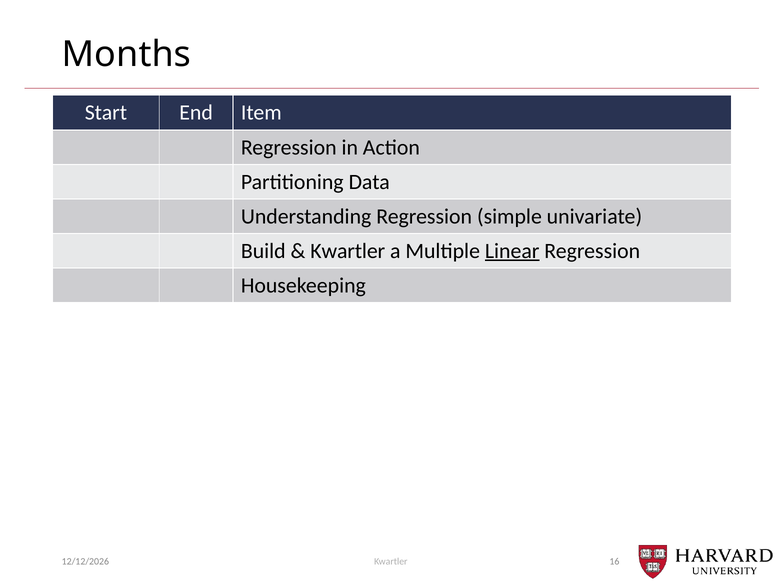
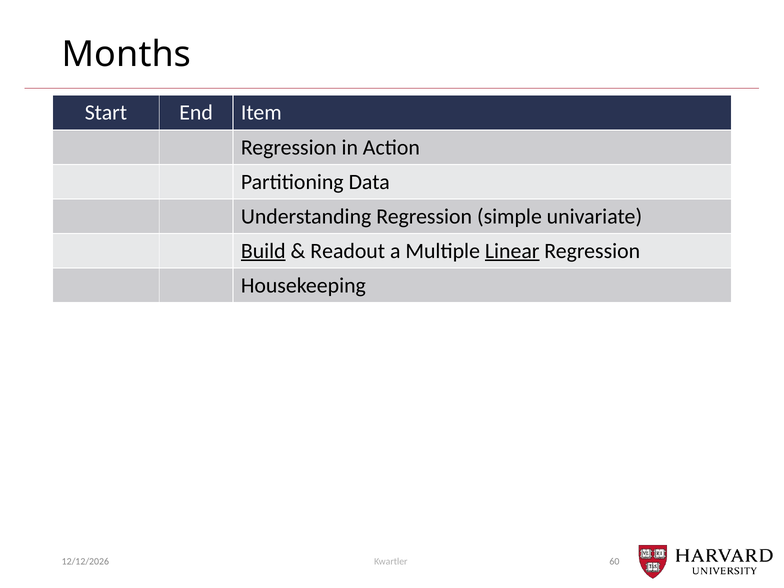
Build underline: none -> present
Kwartler at (348, 251): Kwartler -> Readout
16: 16 -> 60
